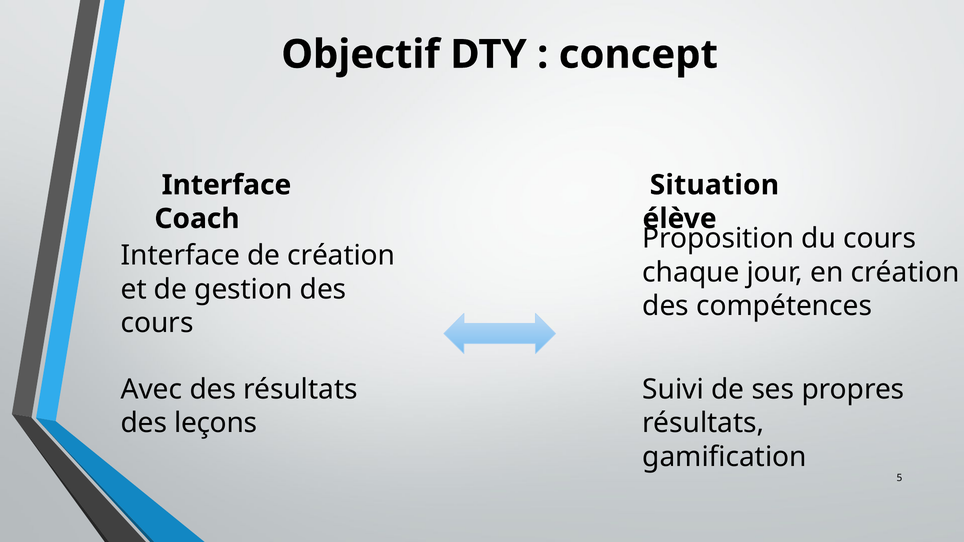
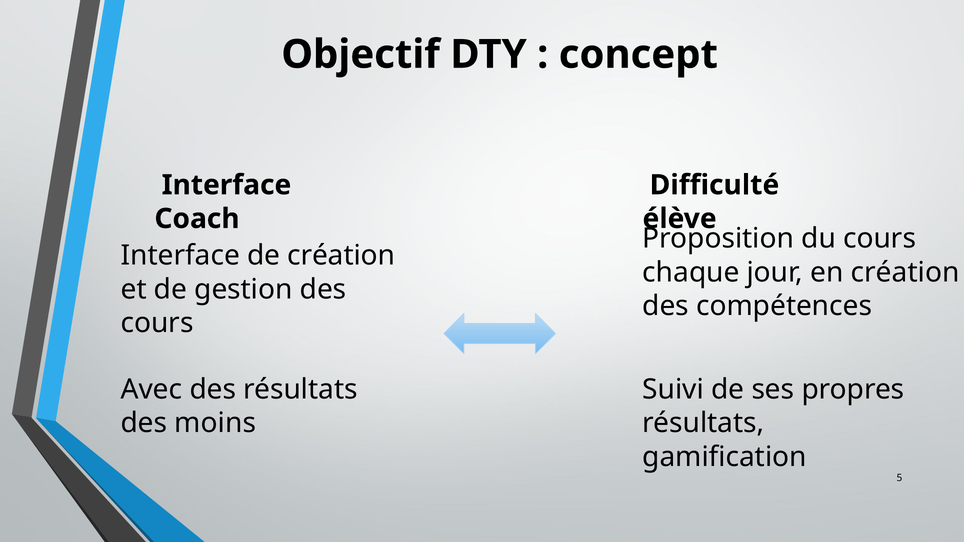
Situation: Situation -> Difficulté
leçons: leçons -> moins
